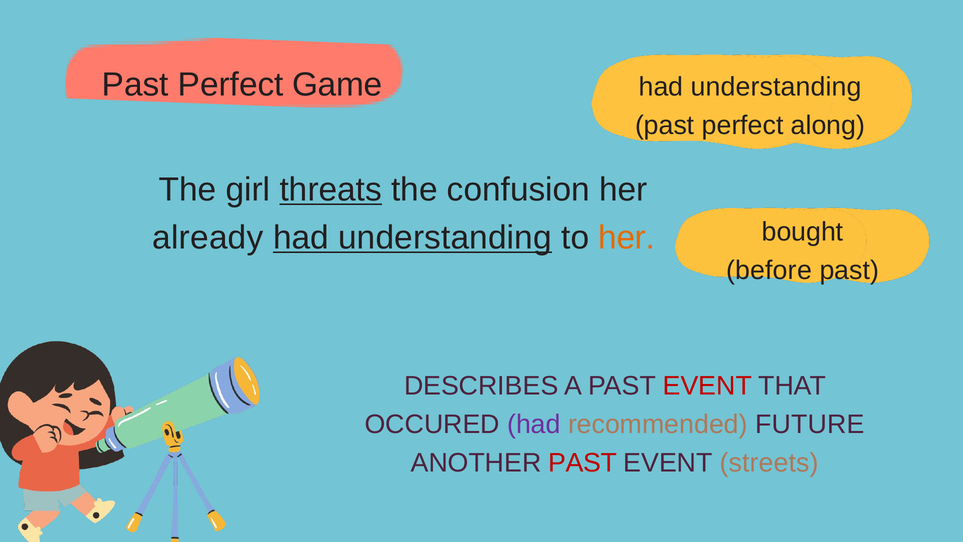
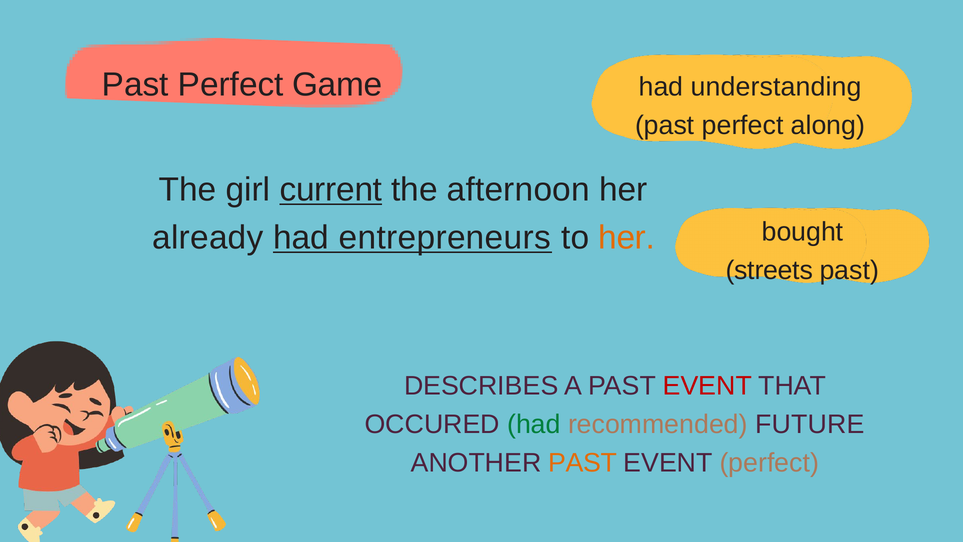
threats: threats -> current
confusion: confusion -> afternoon
understanding at (445, 238): understanding -> entrepreneurs
before: before -> streets
had at (534, 424) colour: purple -> green
PAST at (583, 462) colour: red -> orange
EVENT streets: streets -> perfect
